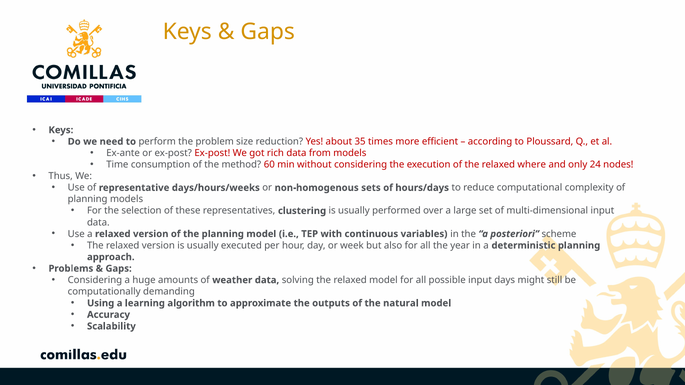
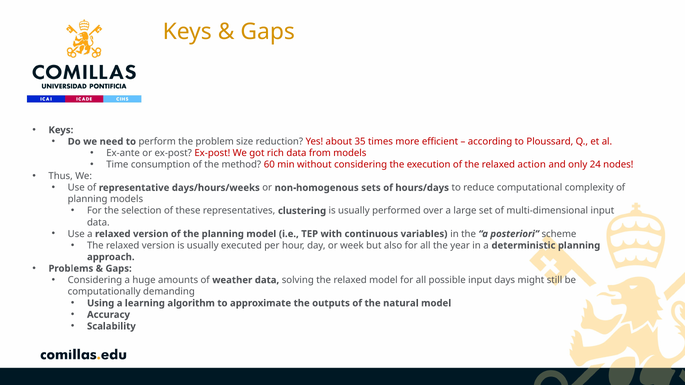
where: where -> action
